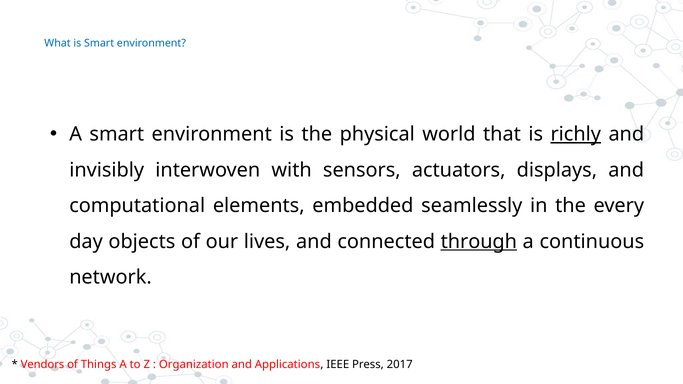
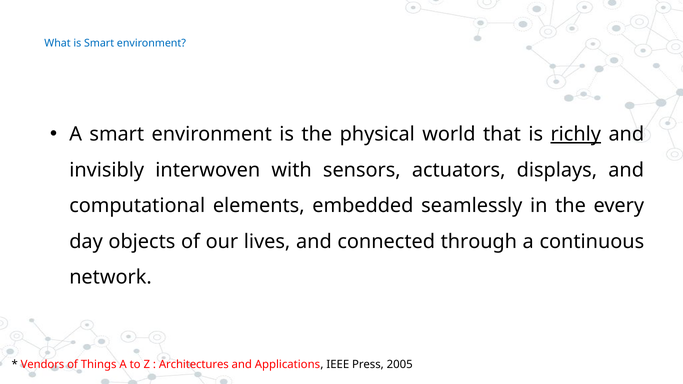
through underline: present -> none
Organization: Organization -> Architectures
2017: 2017 -> 2005
